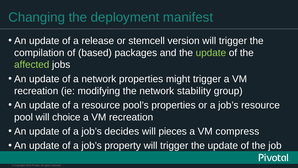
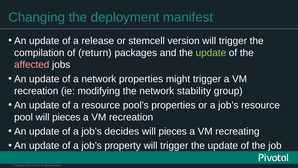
based: based -> return
affected colour: light green -> pink
pool will choice: choice -> pieces
compress: compress -> recreating
